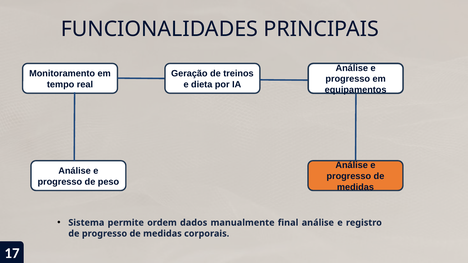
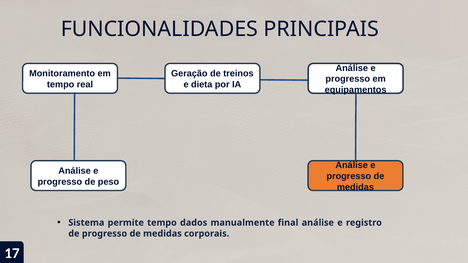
permite ordem: ordem -> tempo
